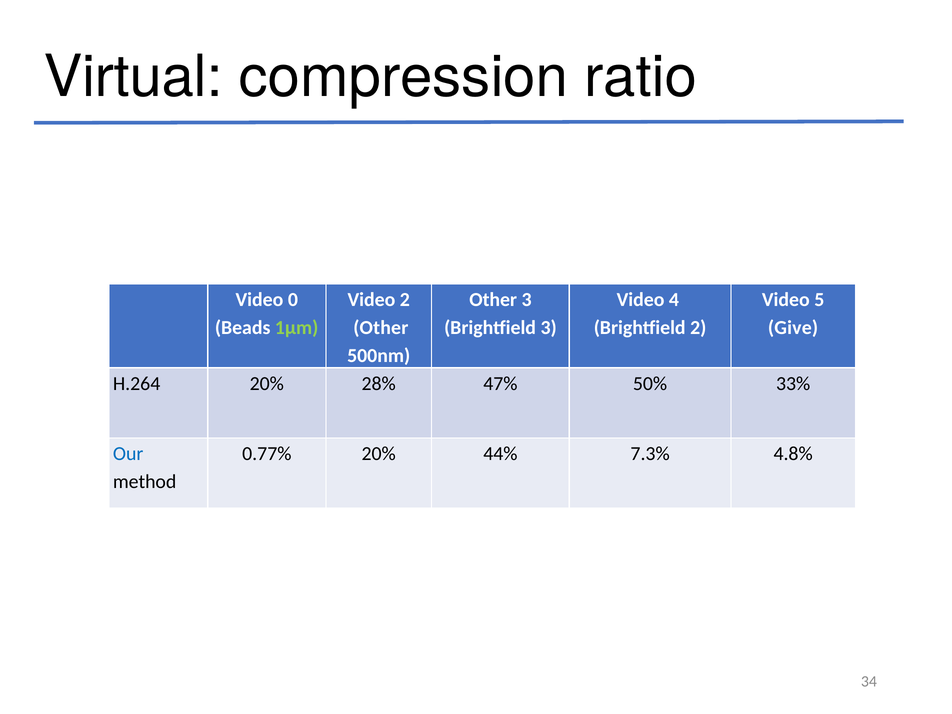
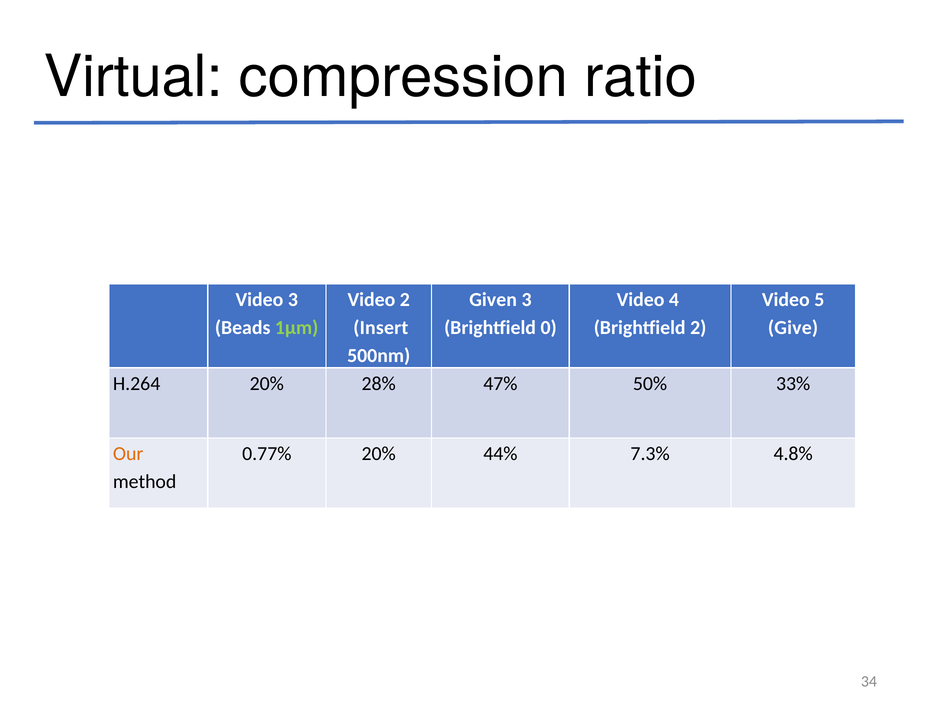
Video 0: 0 -> 3
Other at (493, 300): Other -> Given
Other at (381, 328): Other -> Insert
Brightfield 3: 3 -> 0
Our colour: blue -> orange
